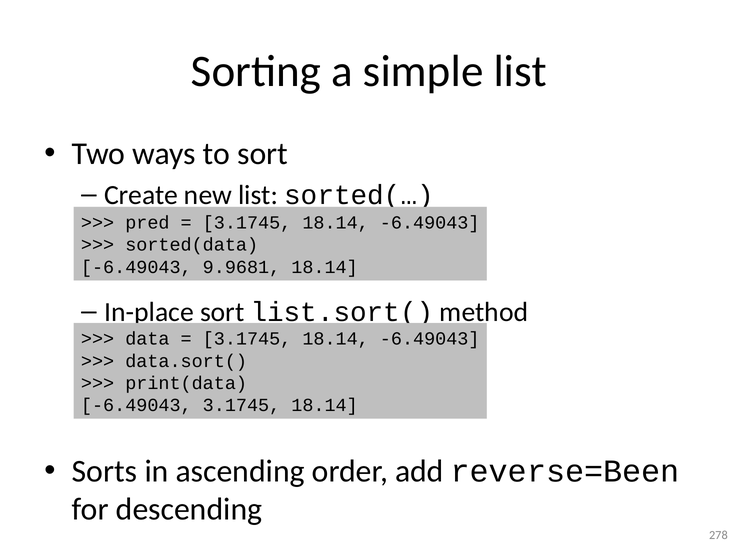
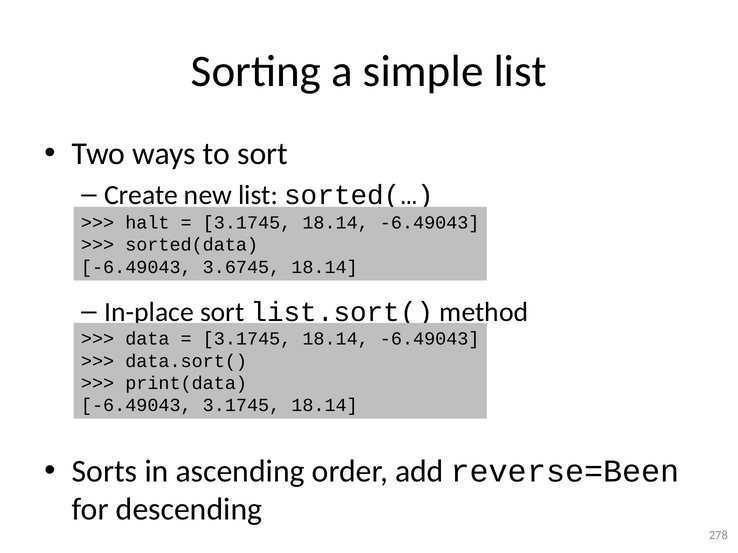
pred: pred -> halt
9.9681: 9.9681 -> 3.6745
